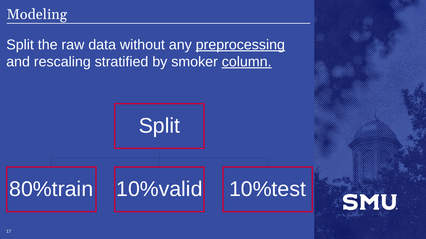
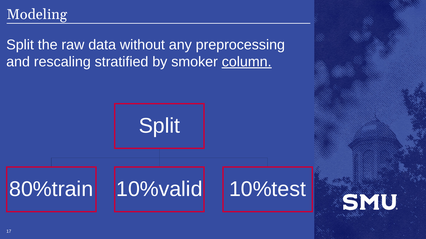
preprocessing underline: present -> none
